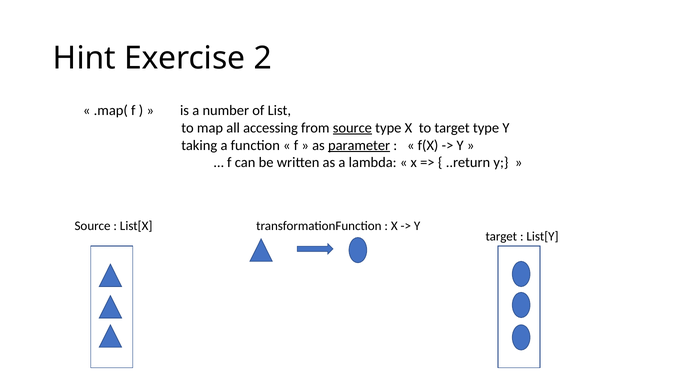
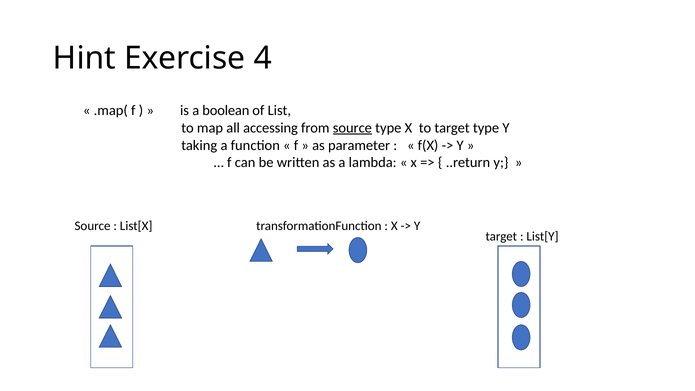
2: 2 -> 4
number: number -> boolean
parameter underline: present -> none
